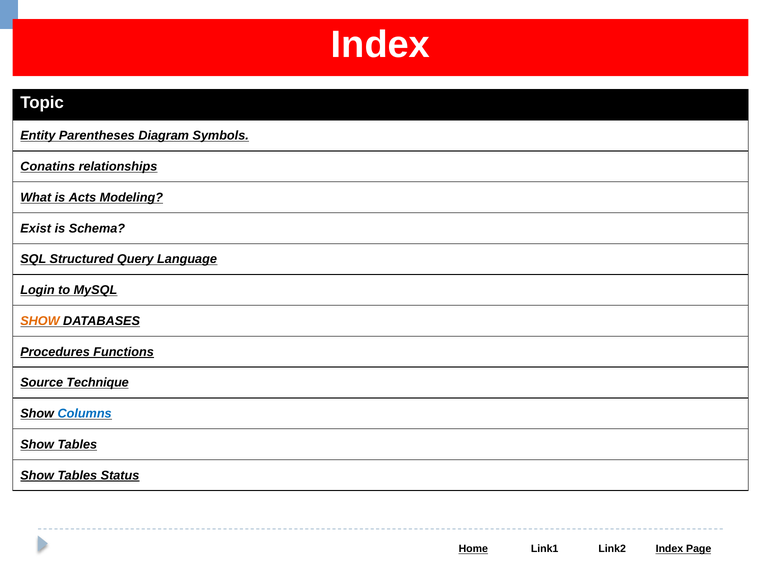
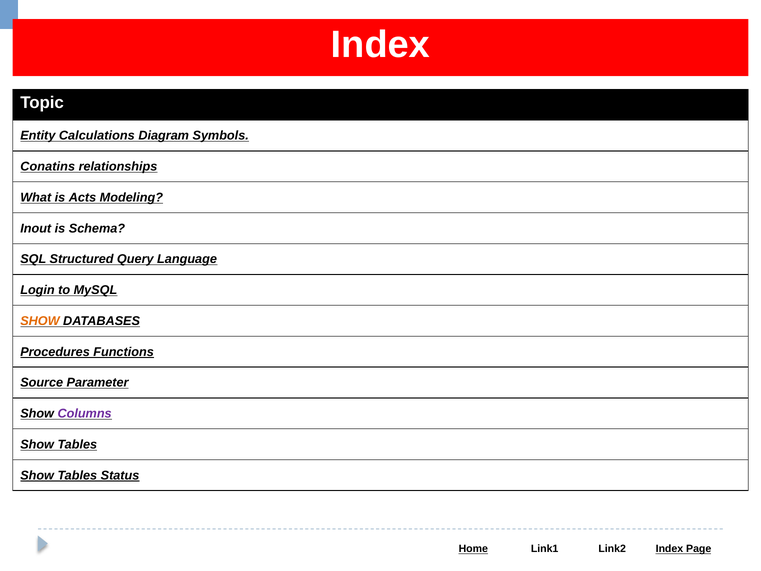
Parentheses: Parentheses -> Calculations
Exist: Exist -> Inout
Technique: Technique -> Parameter
Columns colour: blue -> purple
